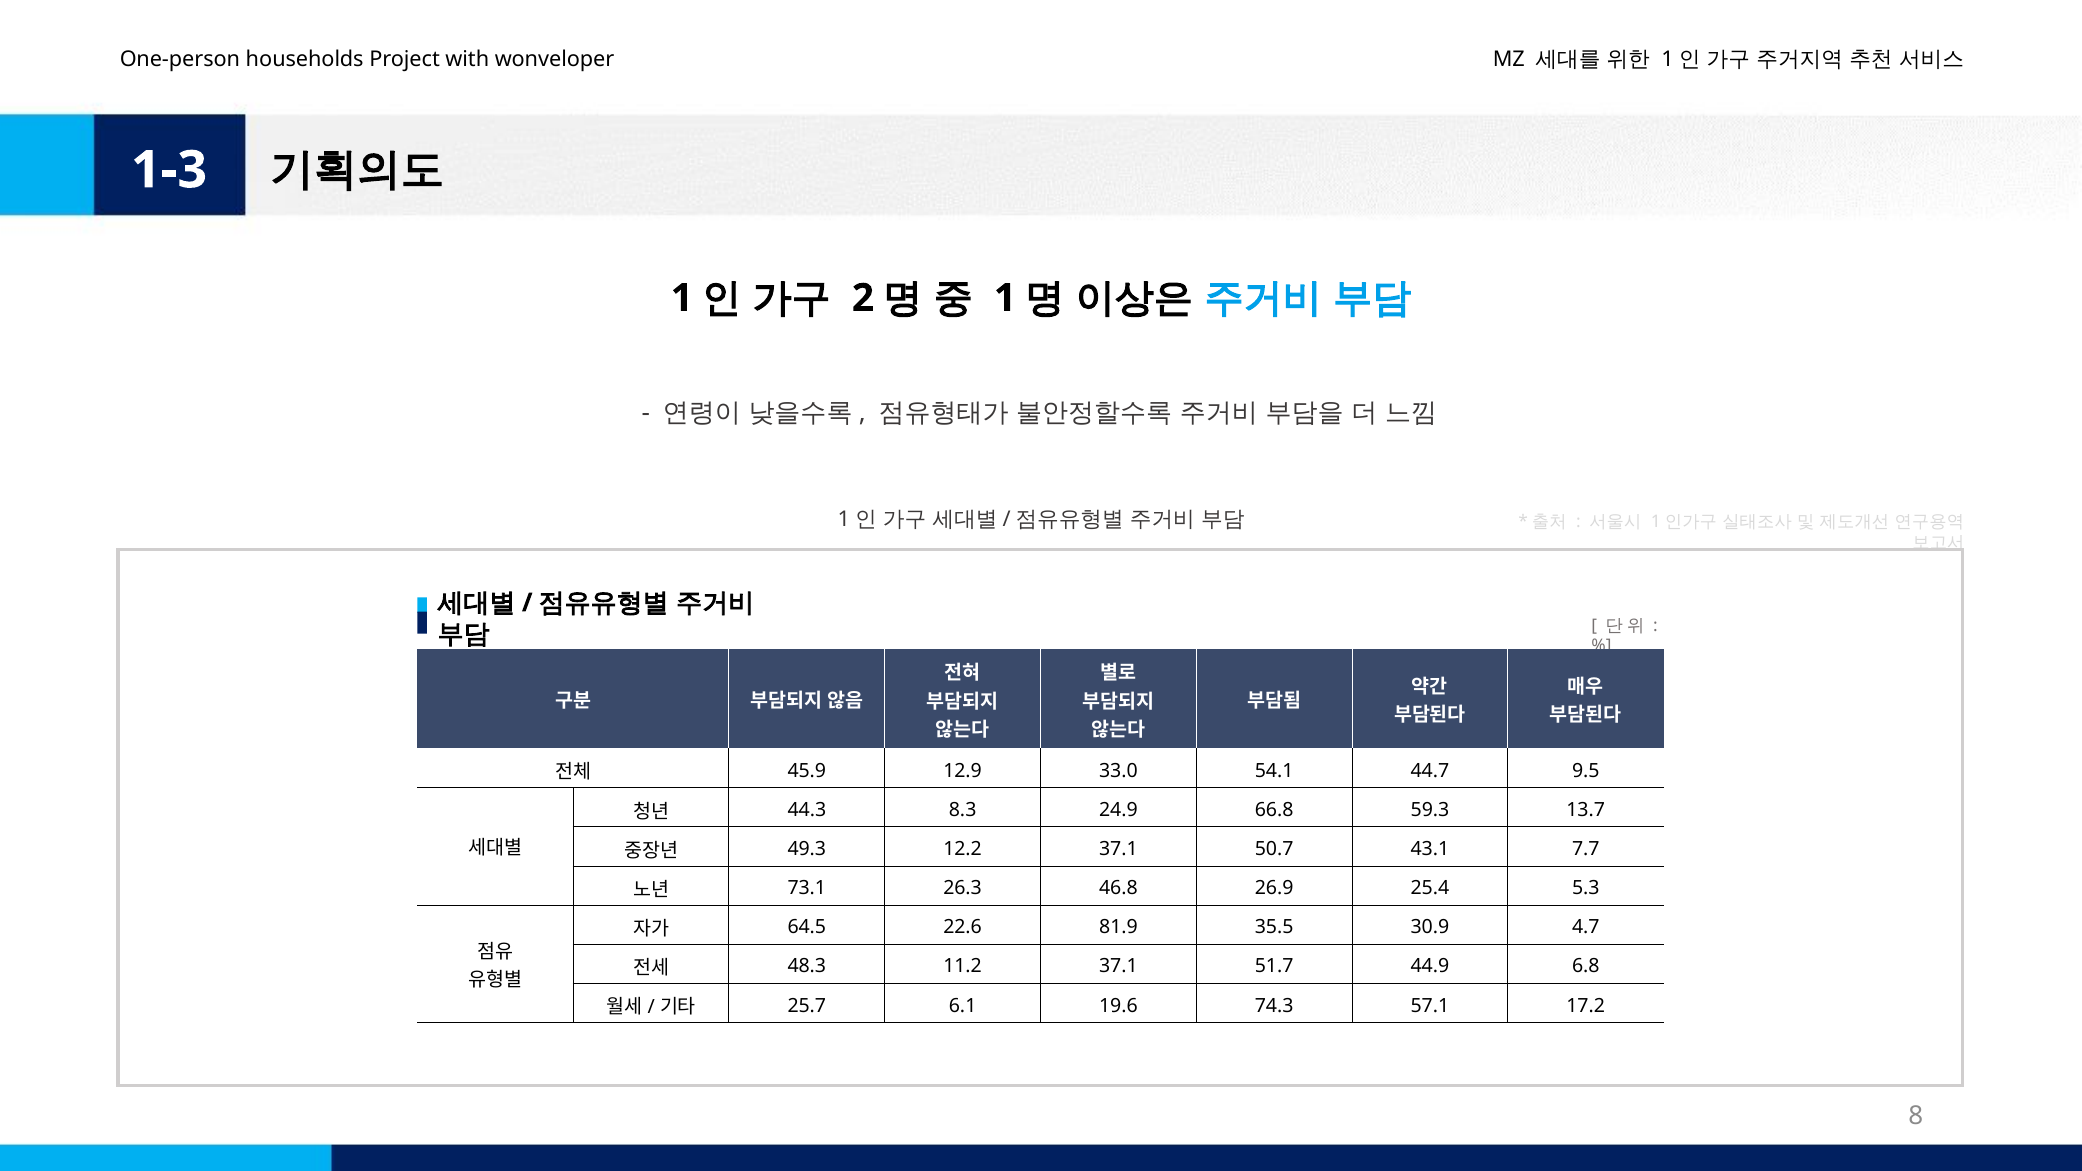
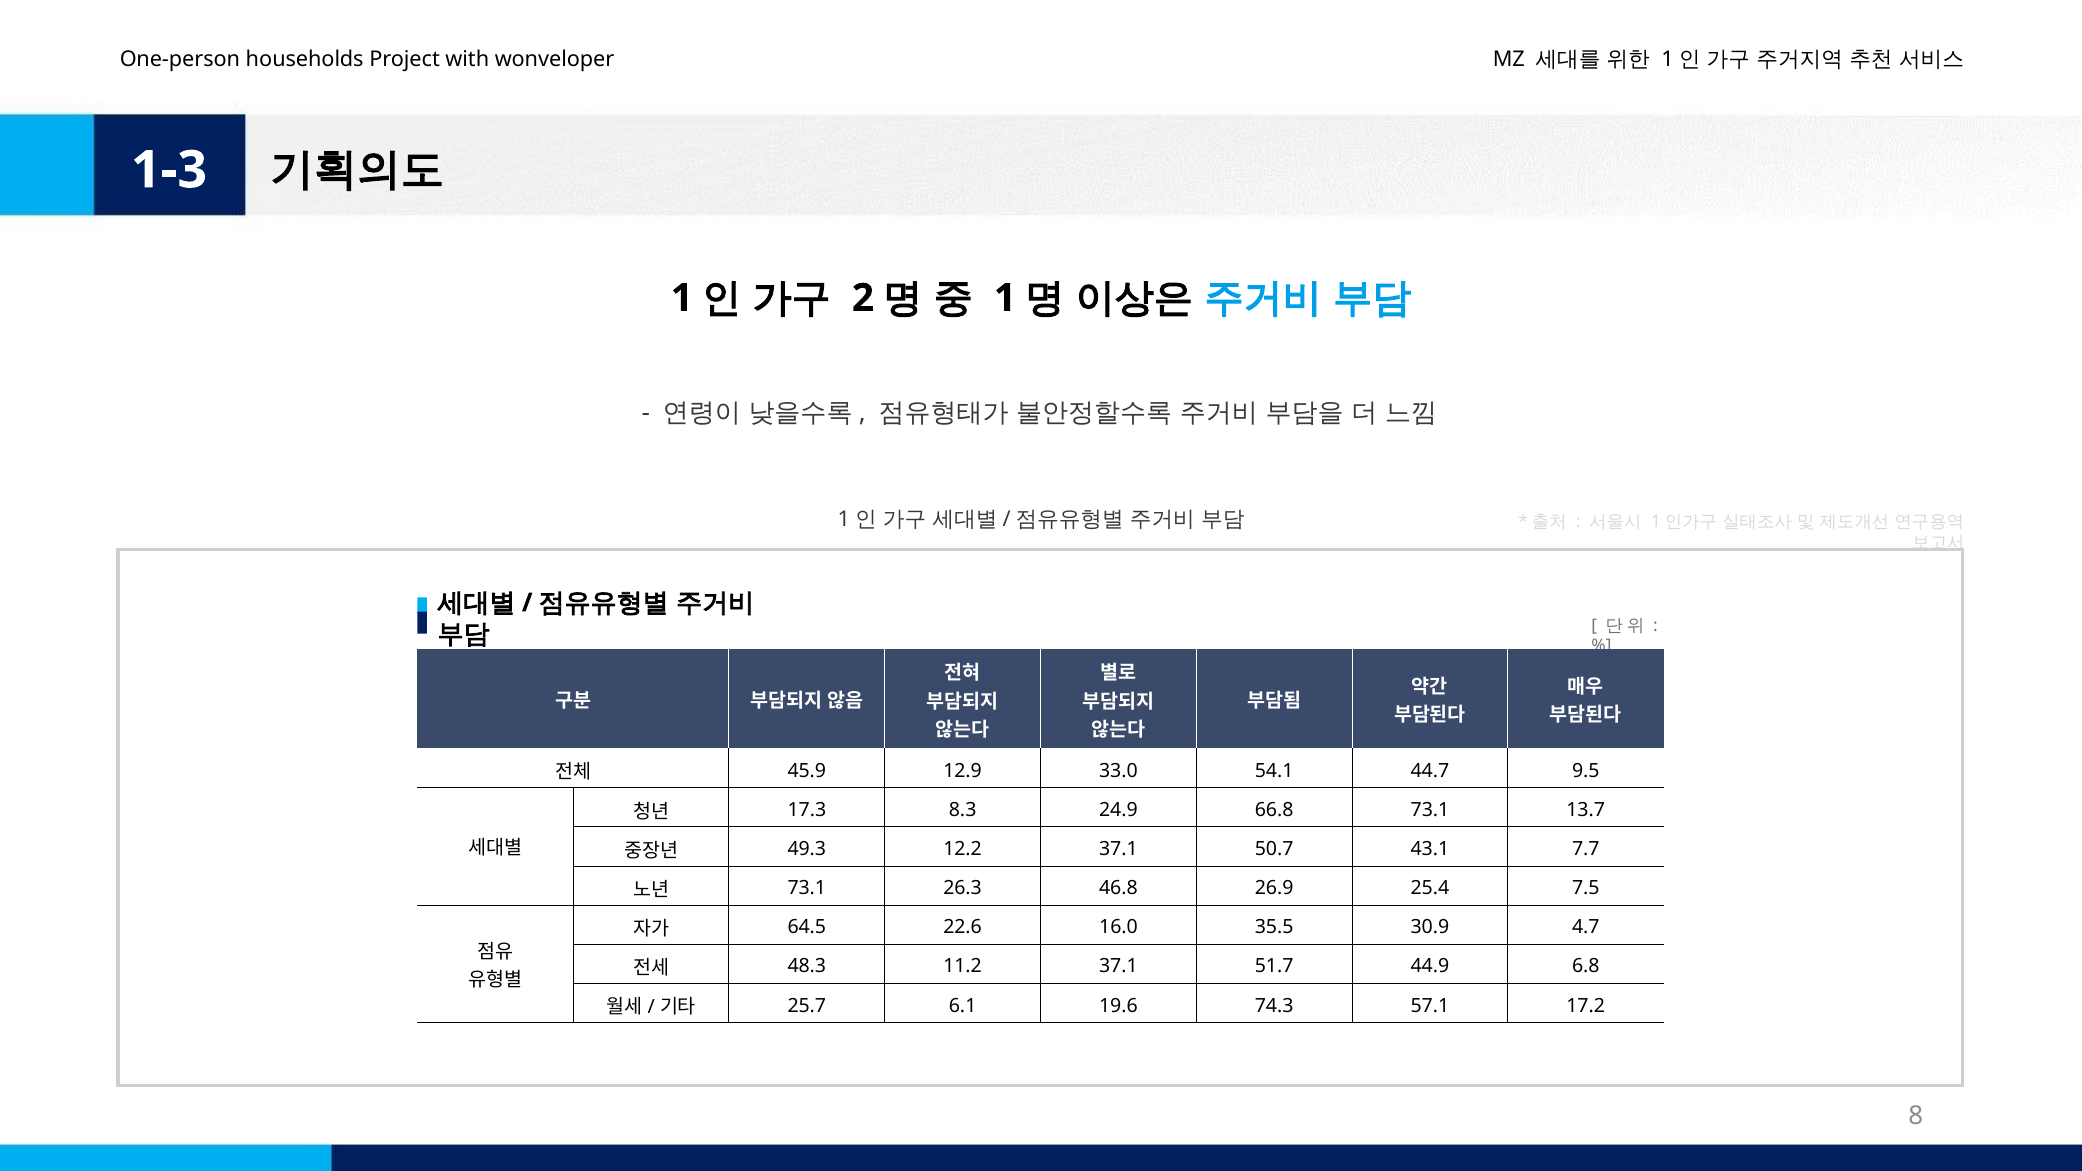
44.3: 44.3 -> 17.3
66.8 59.3: 59.3 -> 73.1
5.3: 5.3 -> 7.5
81.9: 81.9 -> 16.0
